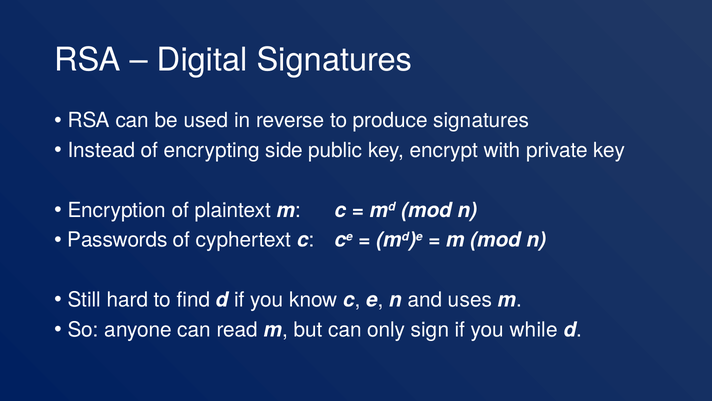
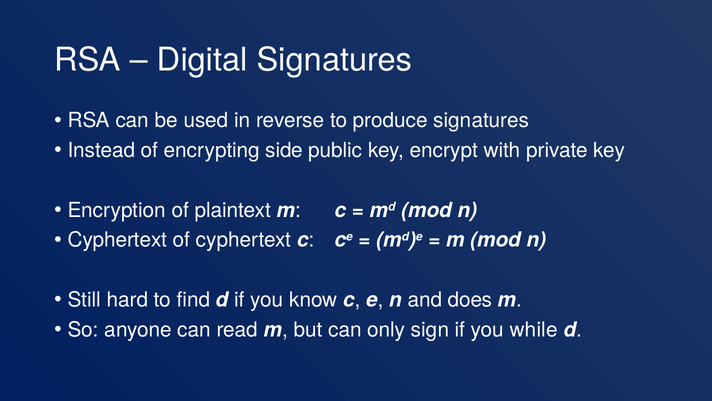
Passwords at (117, 240): Passwords -> Cyphertext
uses: uses -> does
